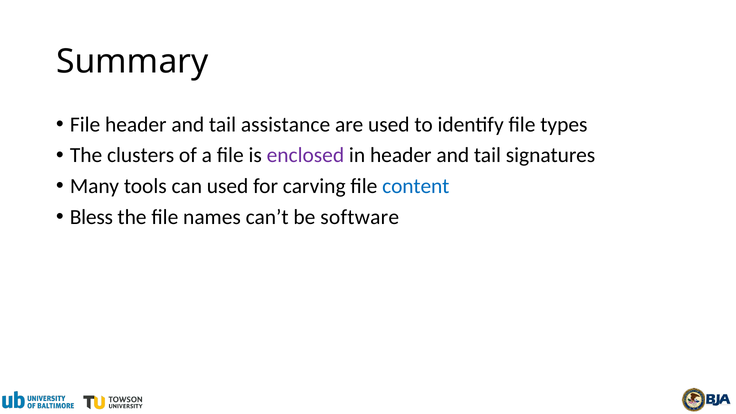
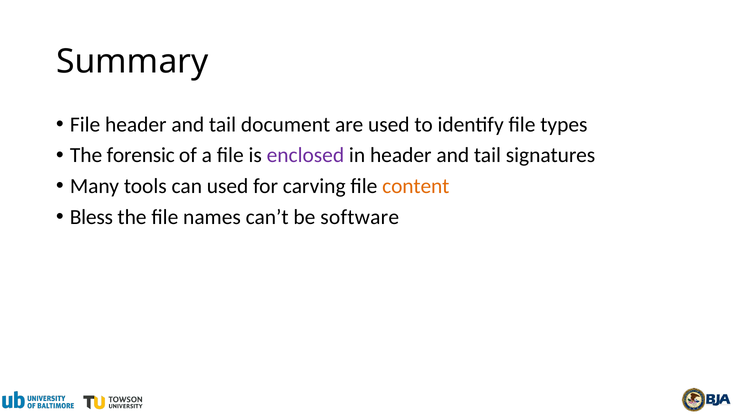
assistance: assistance -> document
clusters: clusters -> forensic
content colour: blue -> orange
